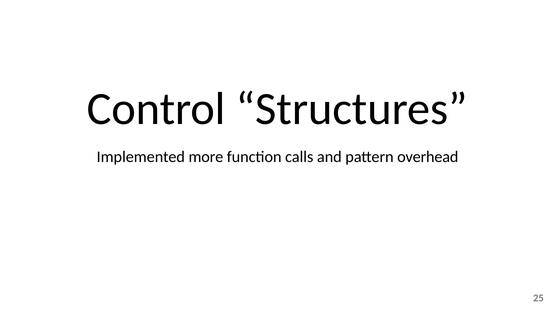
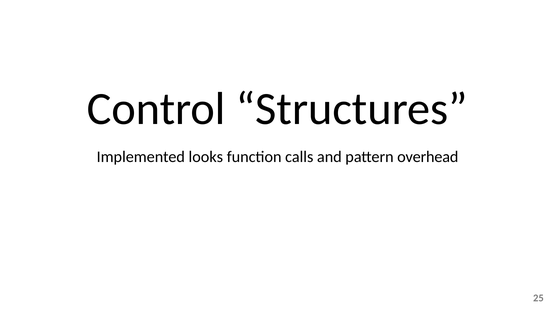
more: more -> looks
